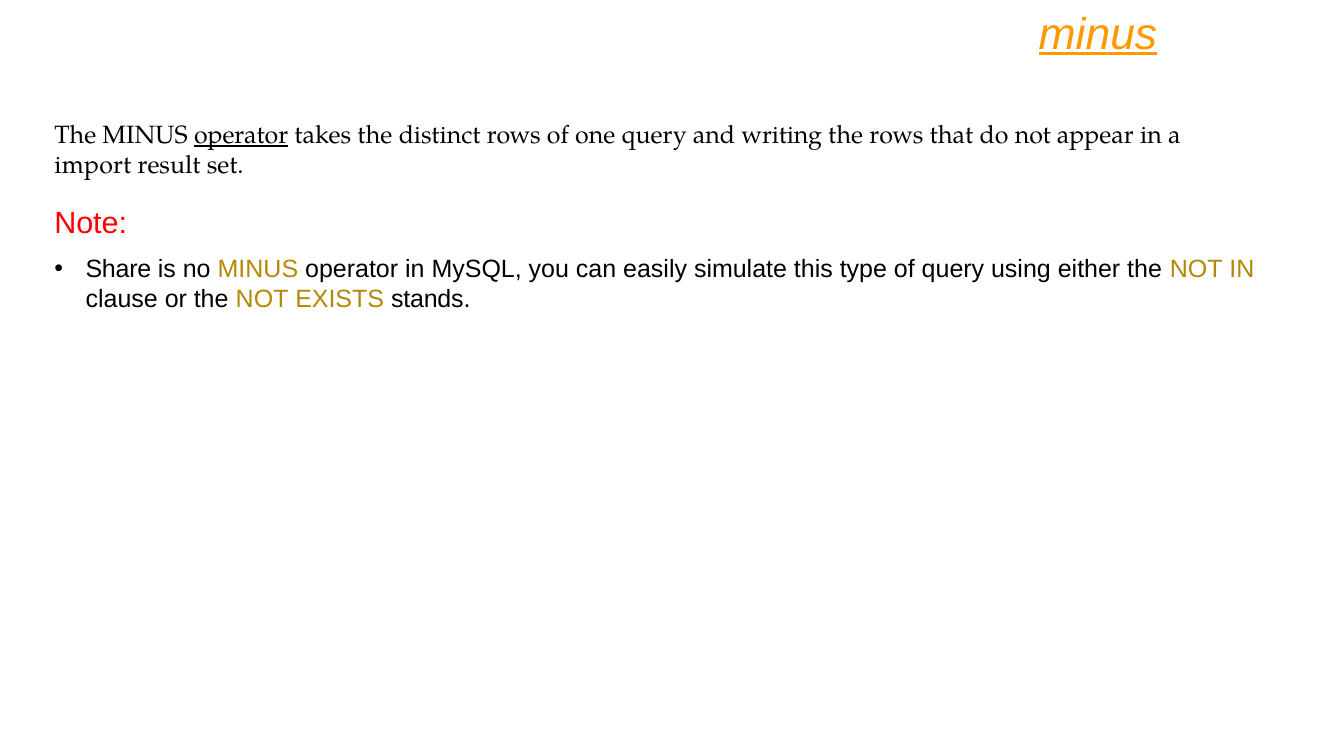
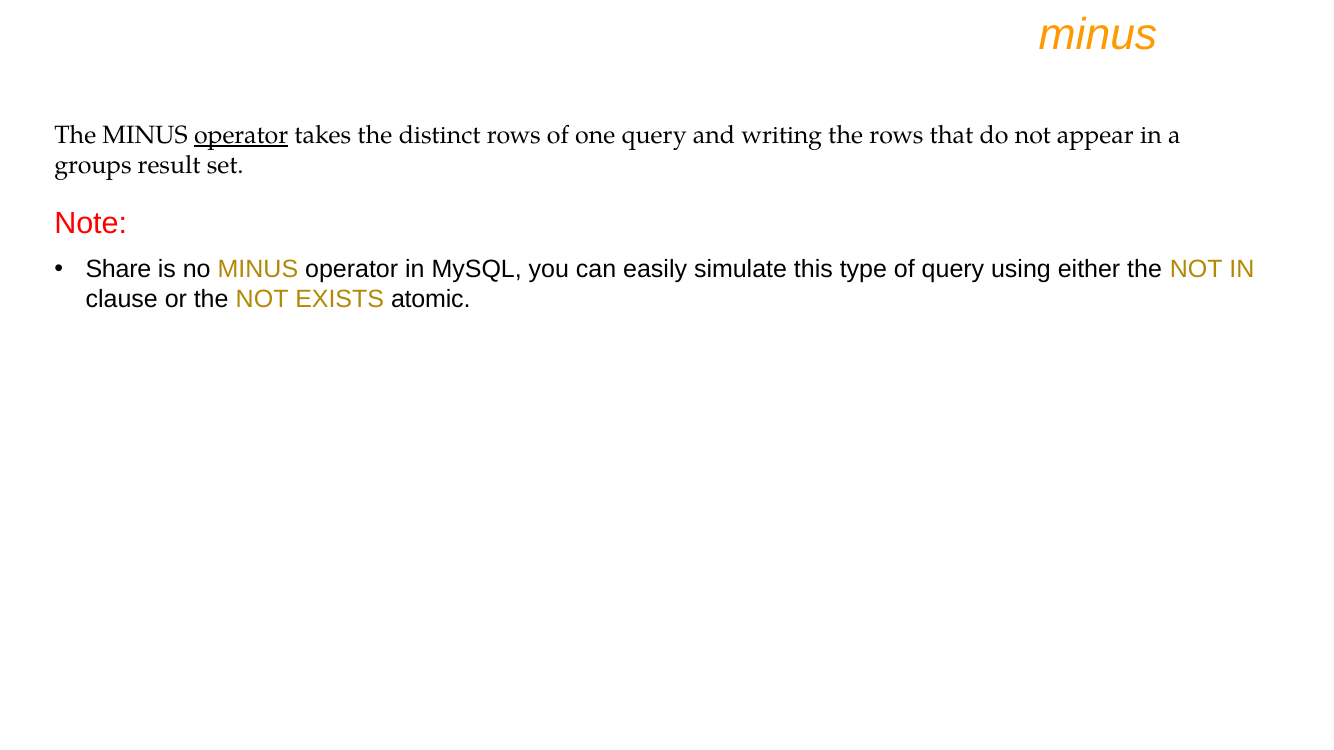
minus at (1098, 35) underline: present -> none
import: import -> groups
stands: stands -> atomic
